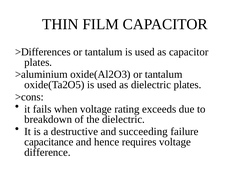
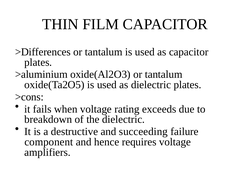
capacitance: capacitance -> component
difference: difference -> amplifiers
